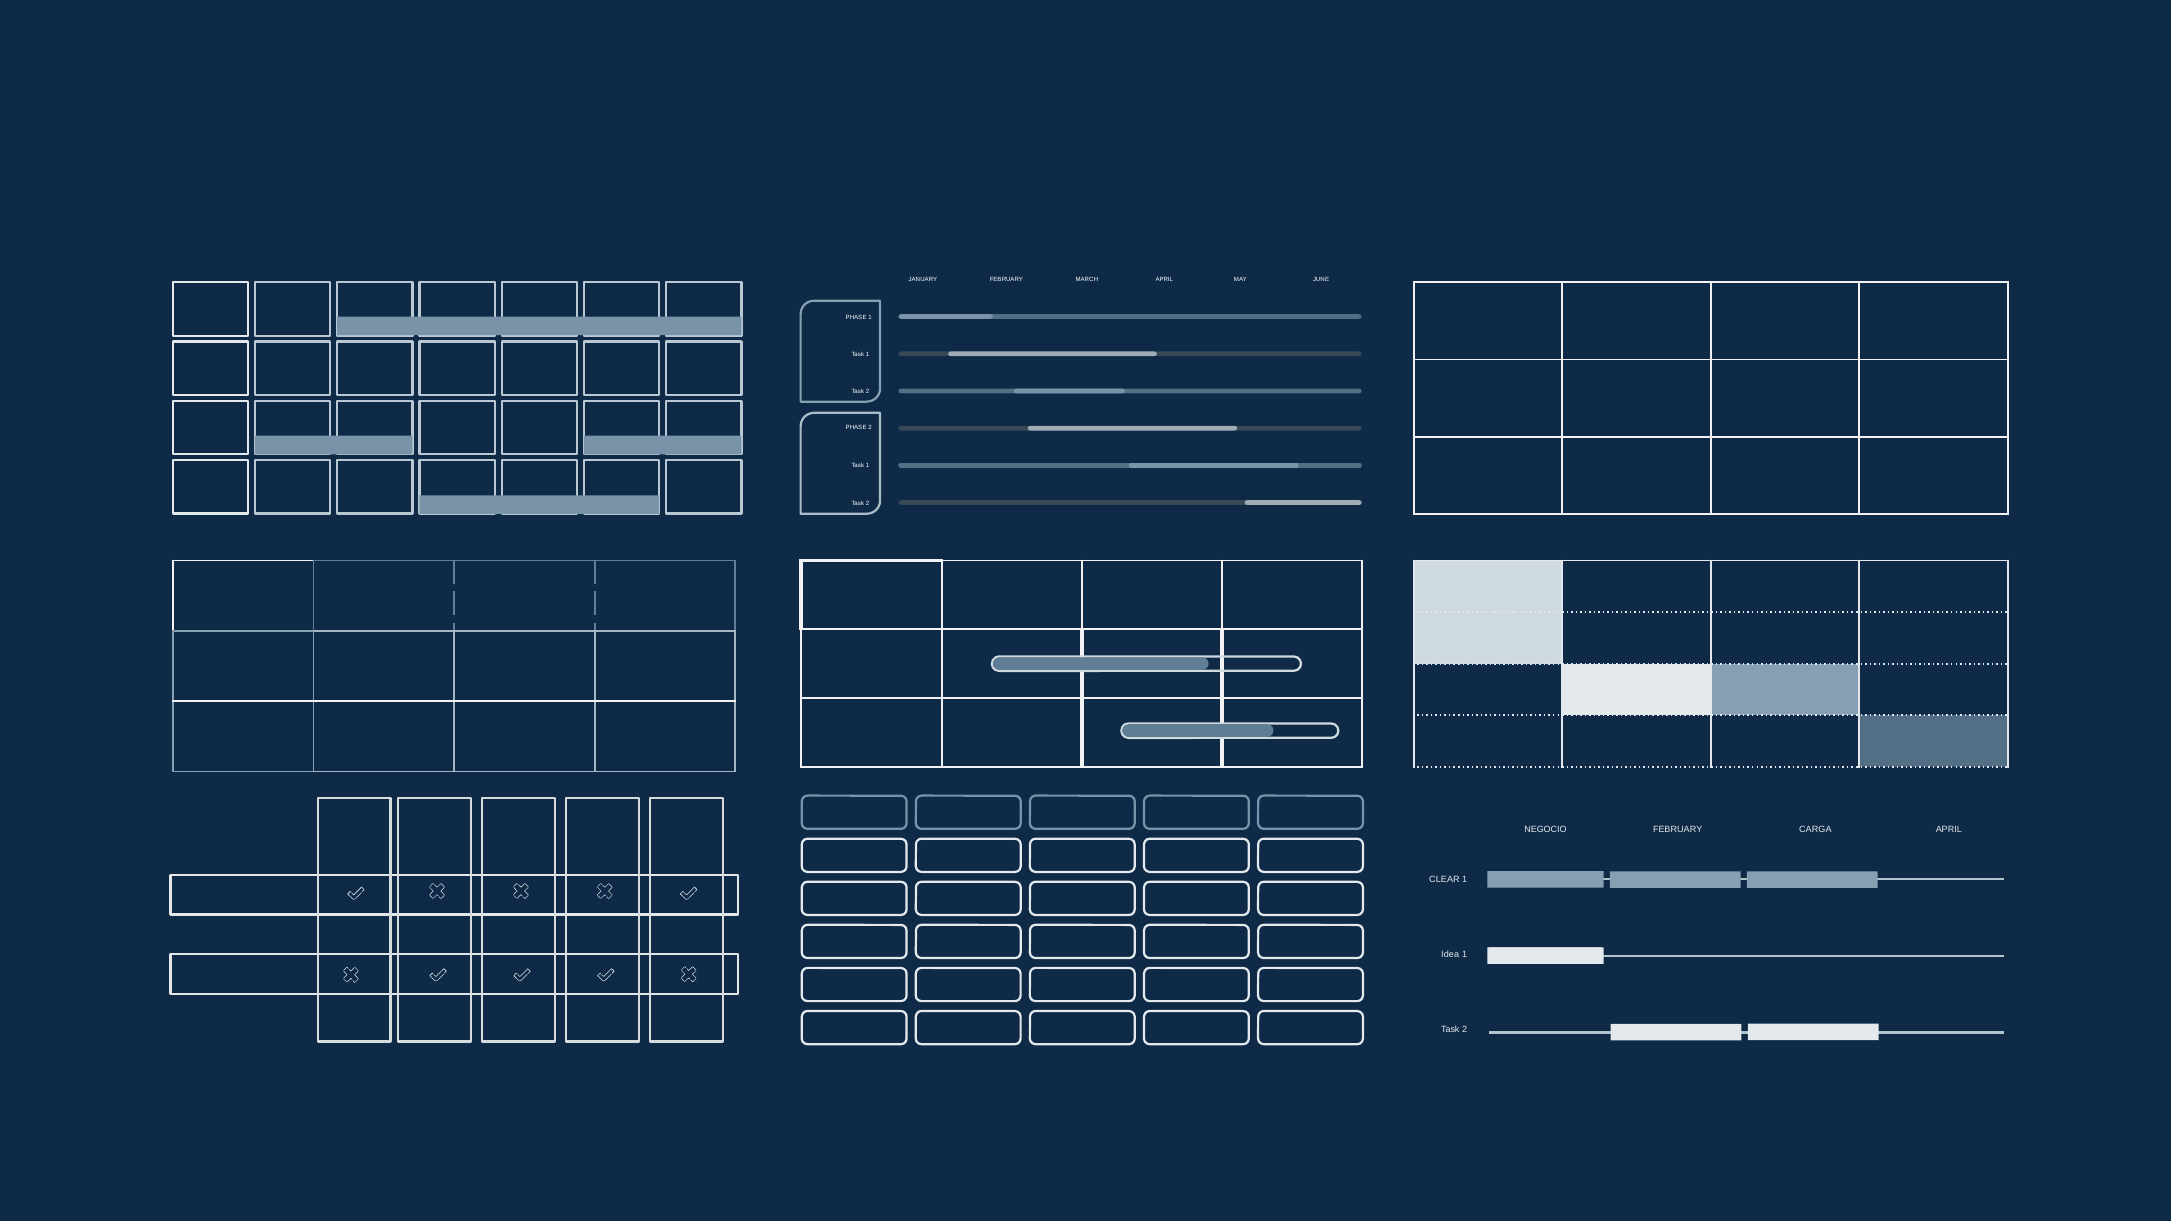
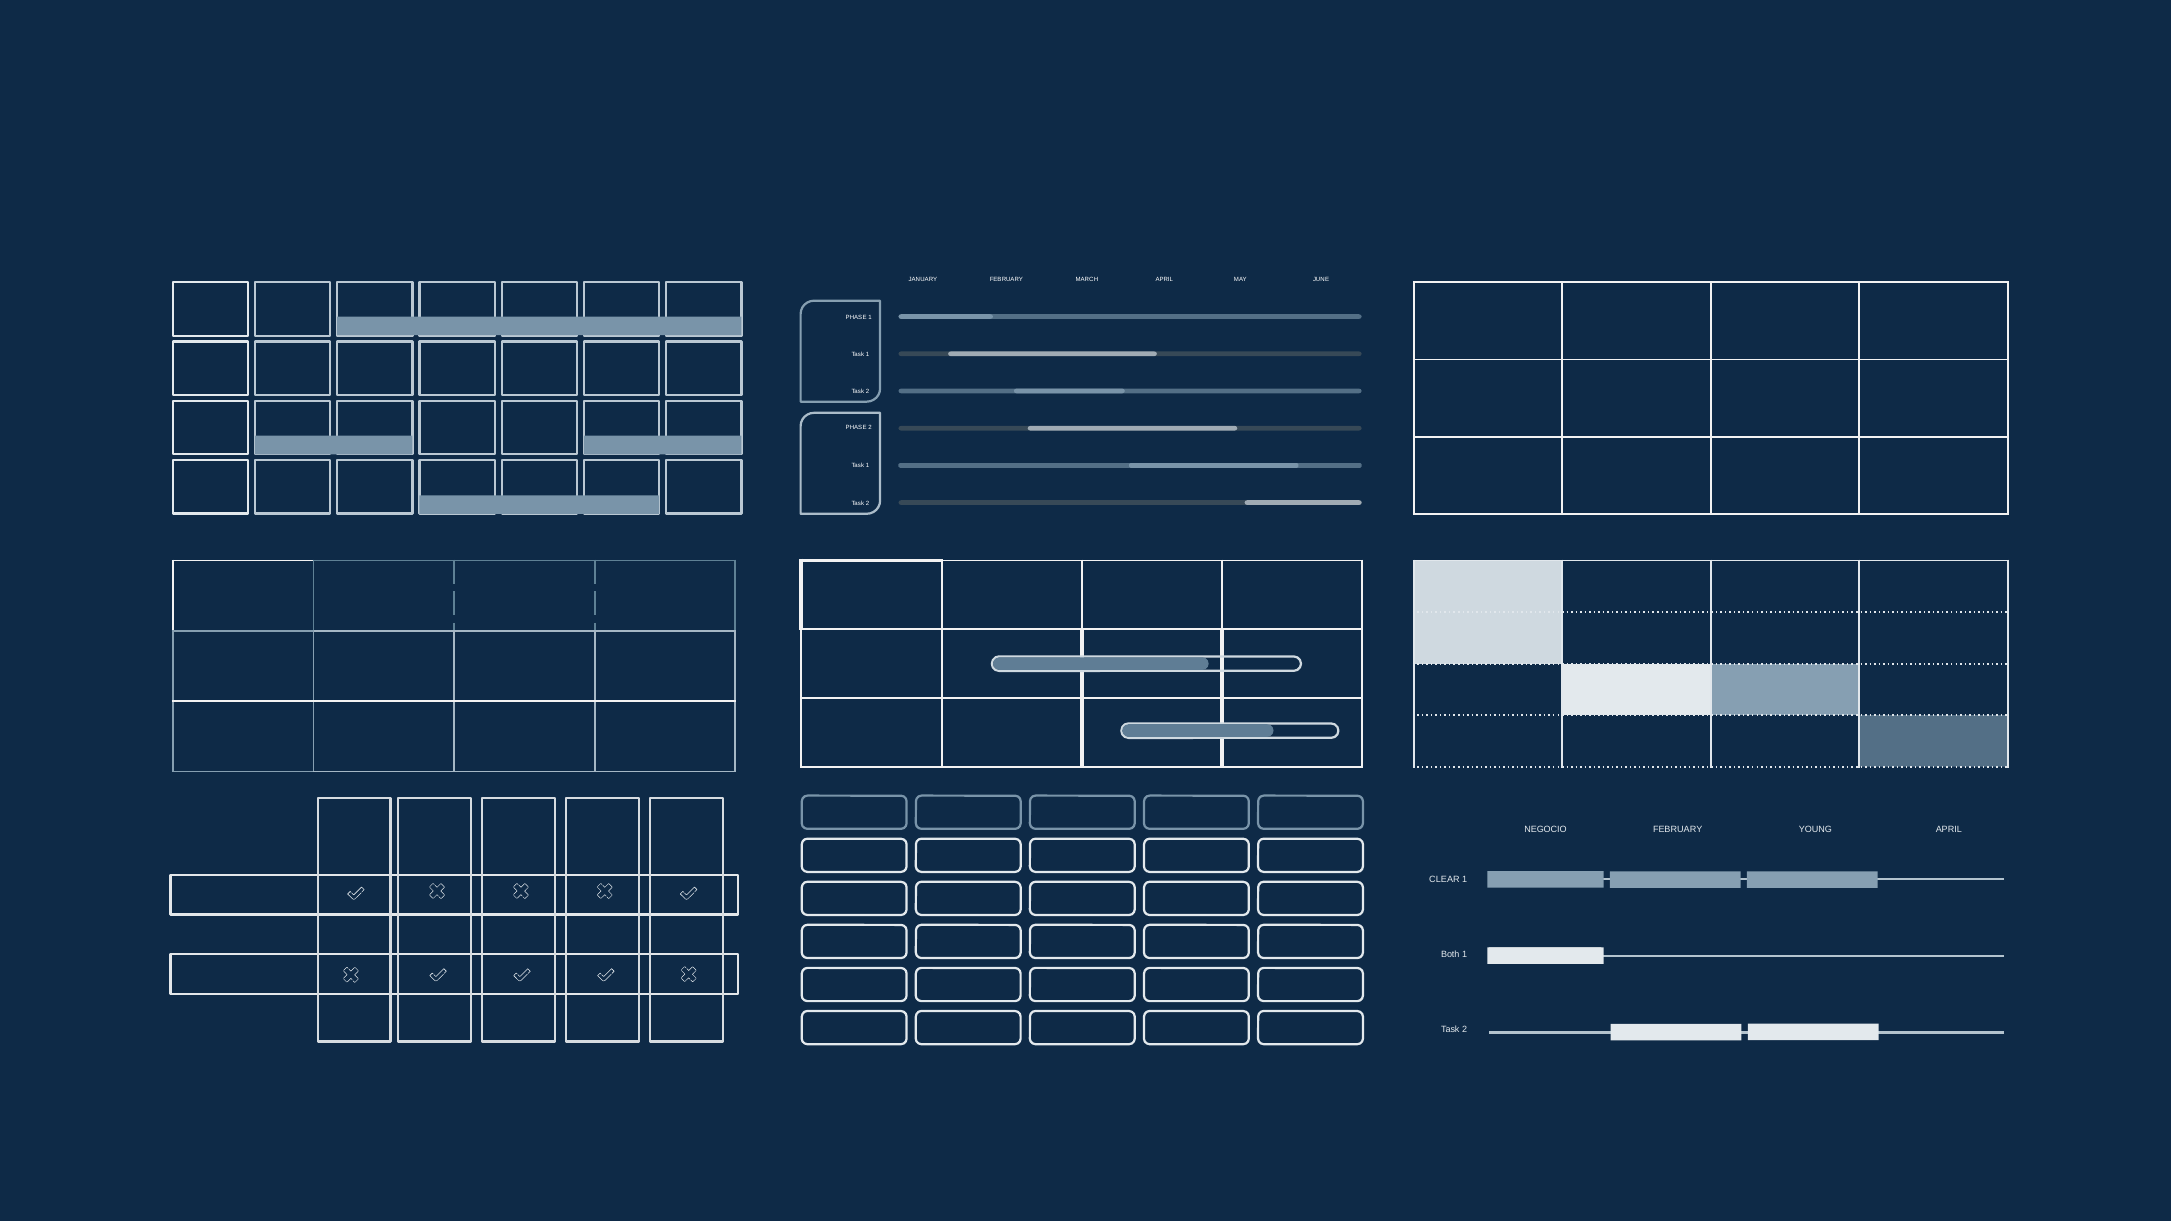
CARGA: CARGA -> YOUNG
Idea: Idea -> Both
